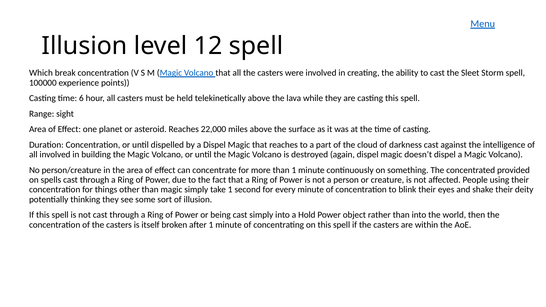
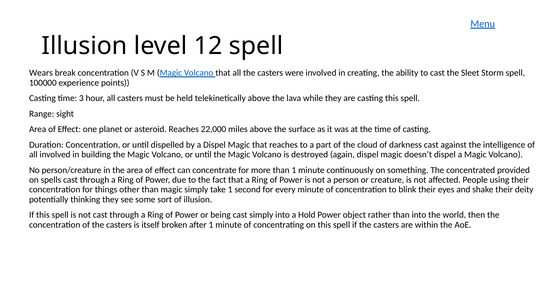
Which: Which -> Wears
6: 6 -> 3
